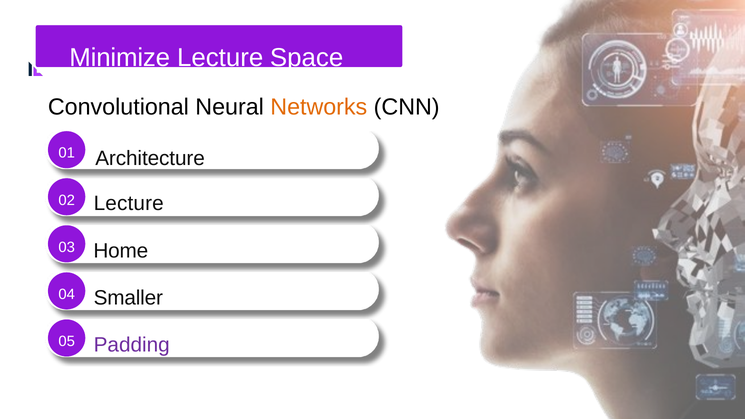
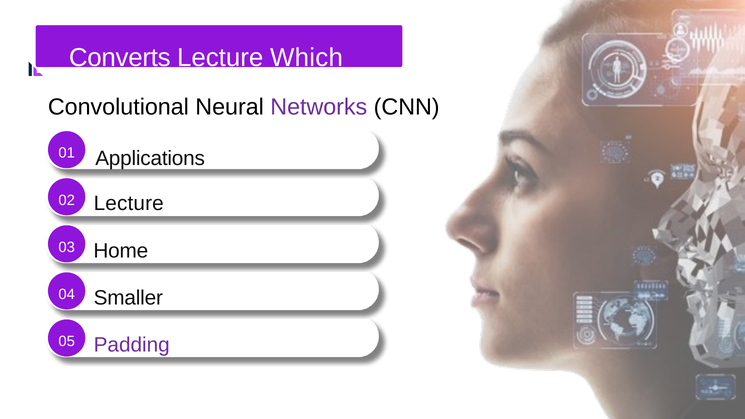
Minimize: Minimize -> Converts
Space: Space -> Which
Networks colour: orange -> purple
Architecture: Architecture -> Applications
